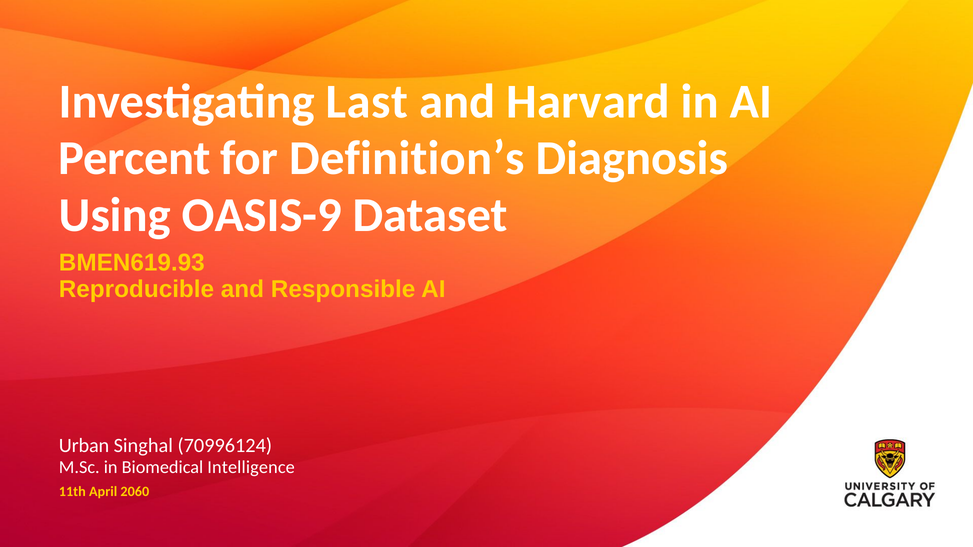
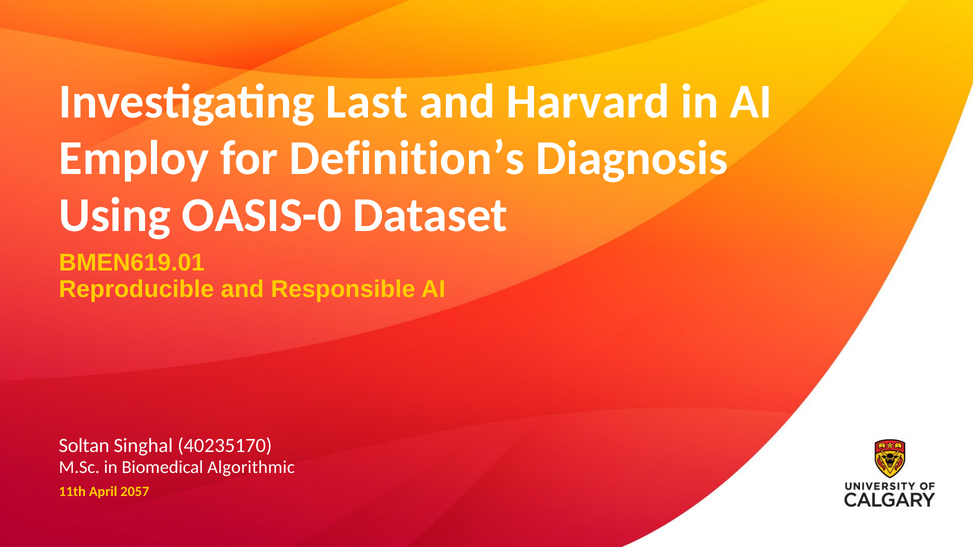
Percent: Percent -> Employ
OASIS-9: OASIS-9 -> OASIS-0
BMEN619.93: BMEN619.93 -> BMEN619.01
Urban: Urban -> Soltan
70996124: 70996124 -> 40235170
Intelligence: Intelligence -> Algorithmic
2060: 2060 -> 2057
